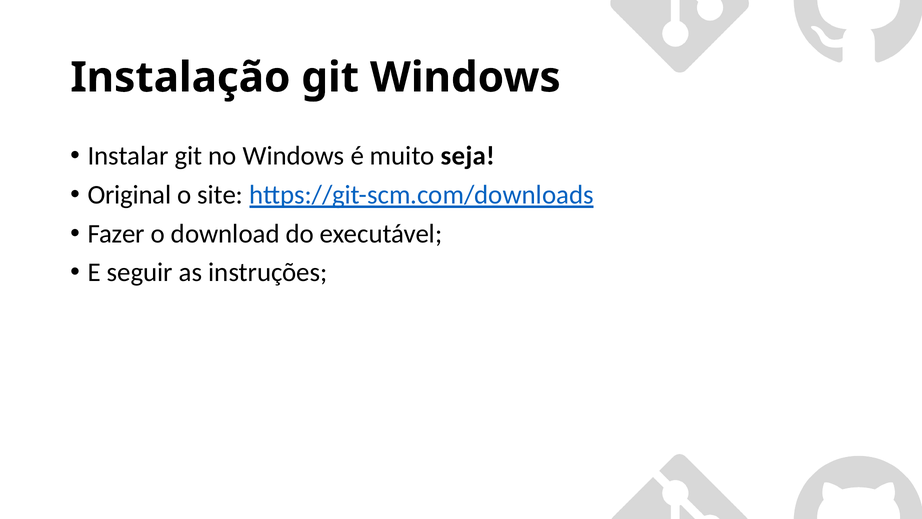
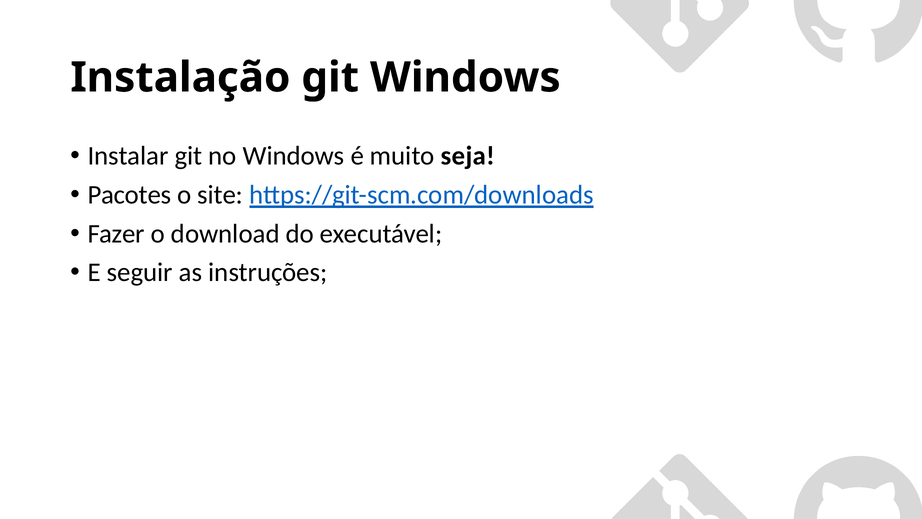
Original: Original -> Pacotes
